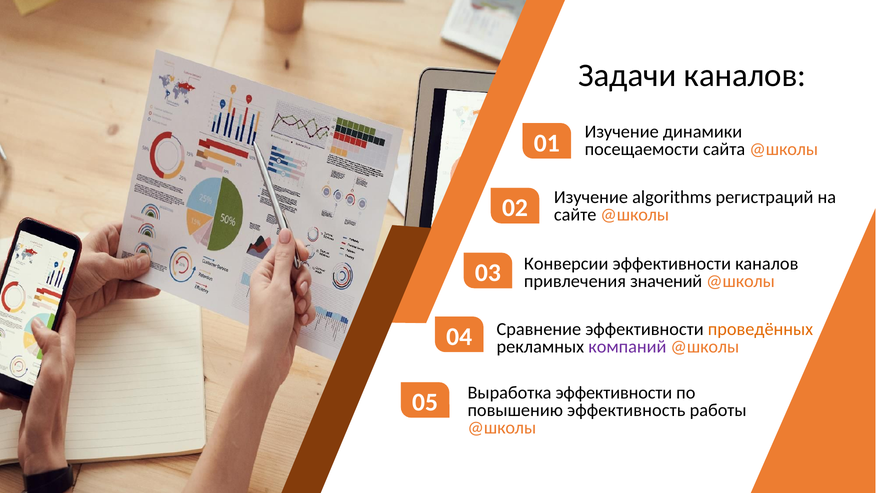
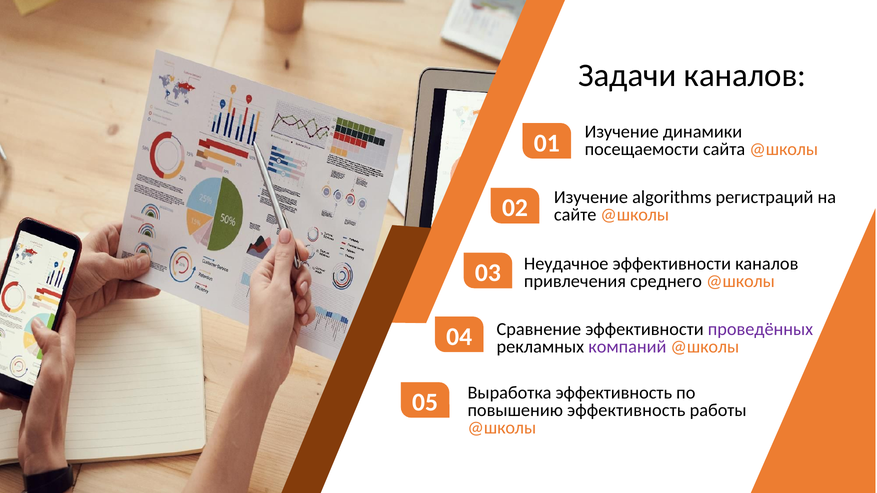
Конверсии: Конверсии -> Неудачное
значений: значений -> среднего
проведённых colour: orange -> purple
Выработка эффективности: эффективности -> эффективность
